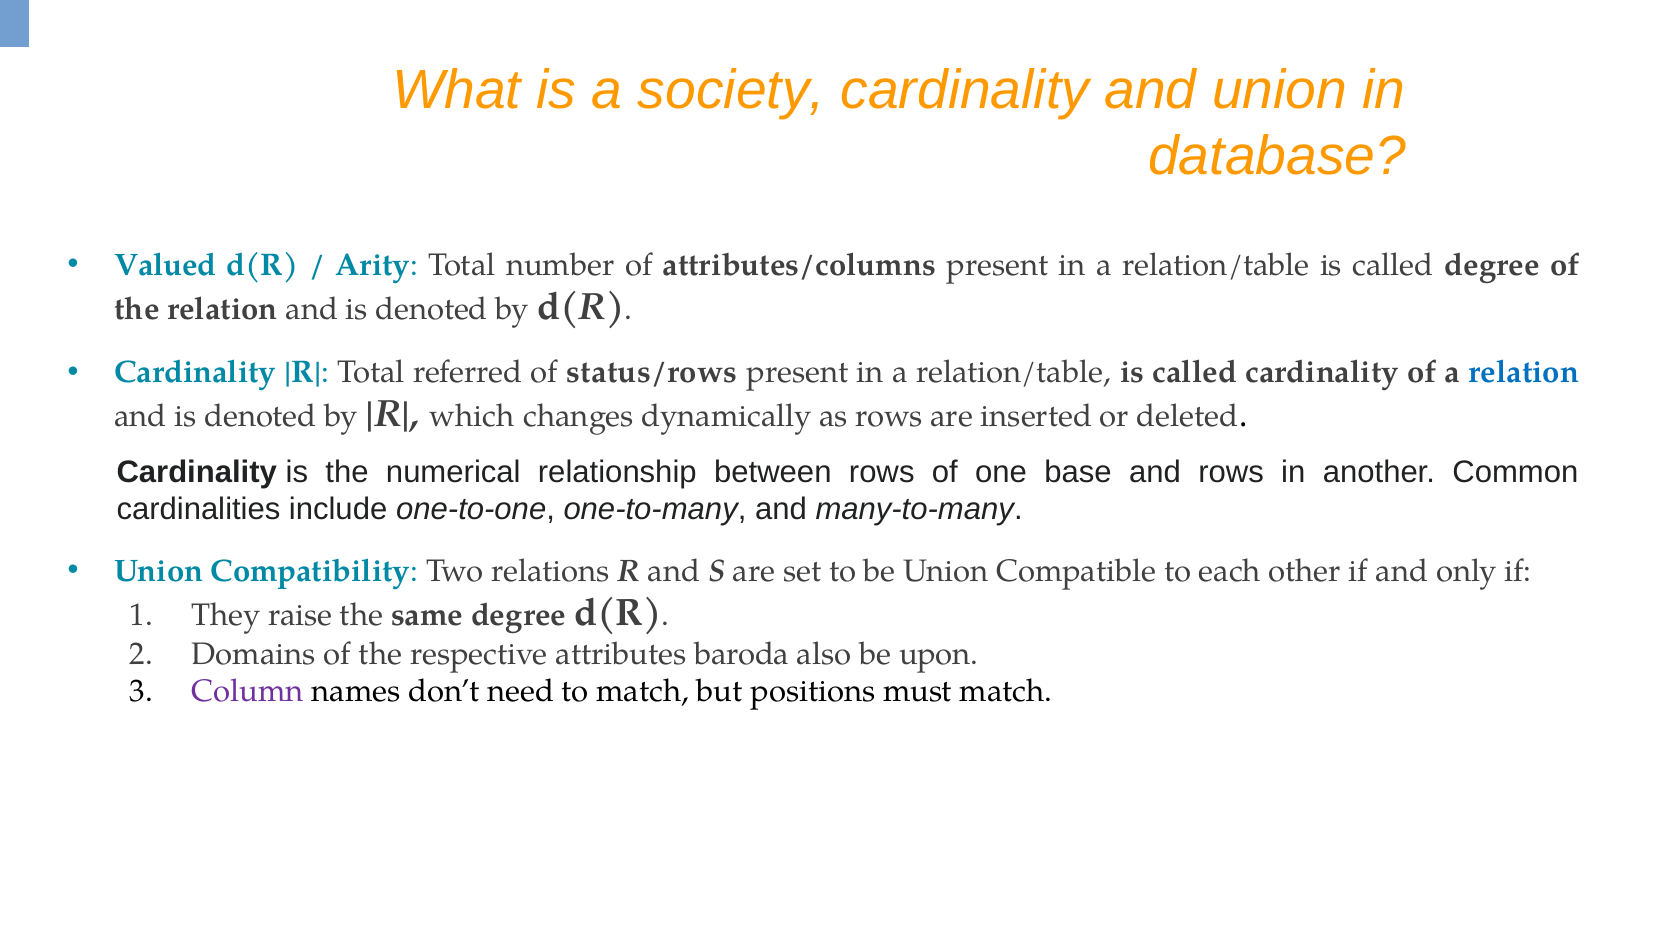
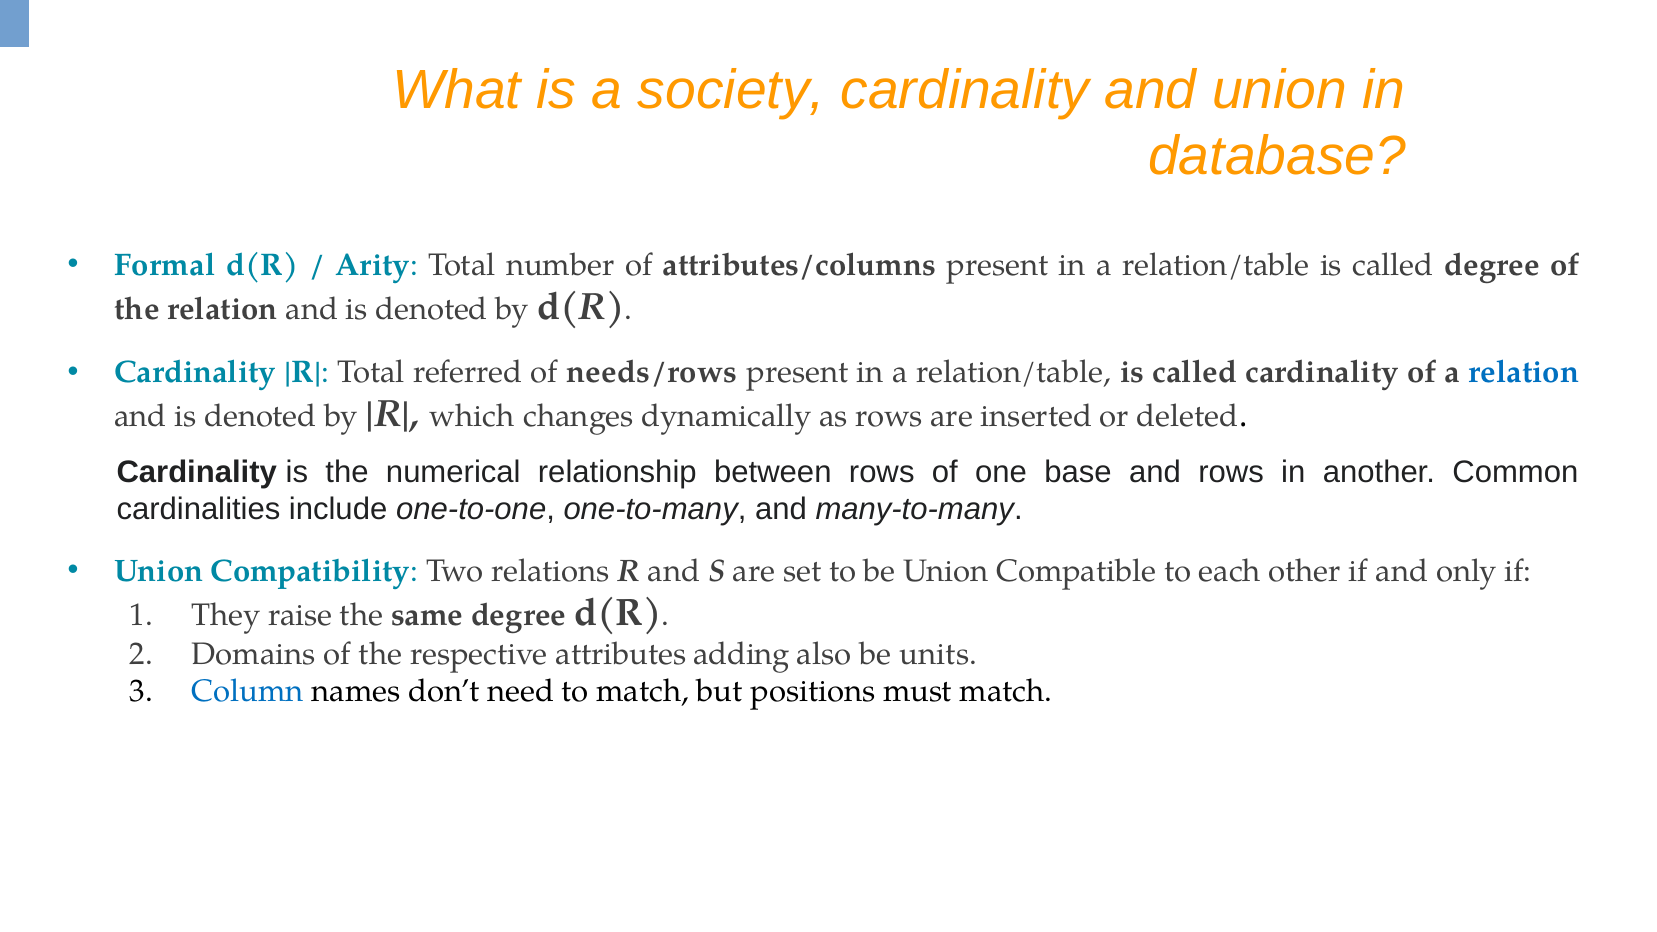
Valued: Valued -> Formal
status/rows: status/rows -> needs/rows
baroda: baroda -> adding
upon: upon -> units
Column colour: purple -> blue
